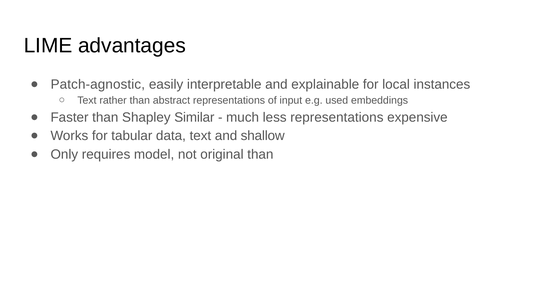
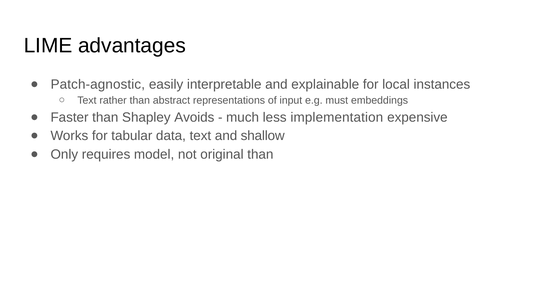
used: used -> must
Similar: Similar -> Avoids
less representations: representations -> implementation
